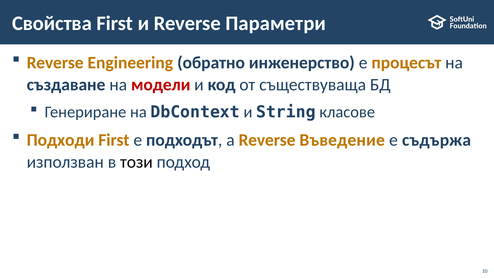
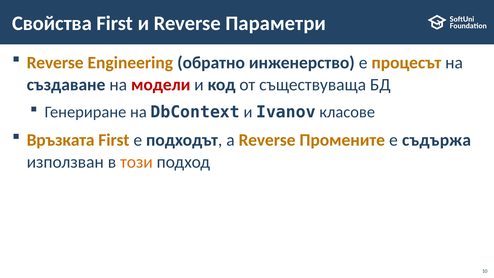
String: String -> Ivanov
Подходи: Подходи -> Връзката
Въведение: Въведение -> Промените
този colour: black -> orange
